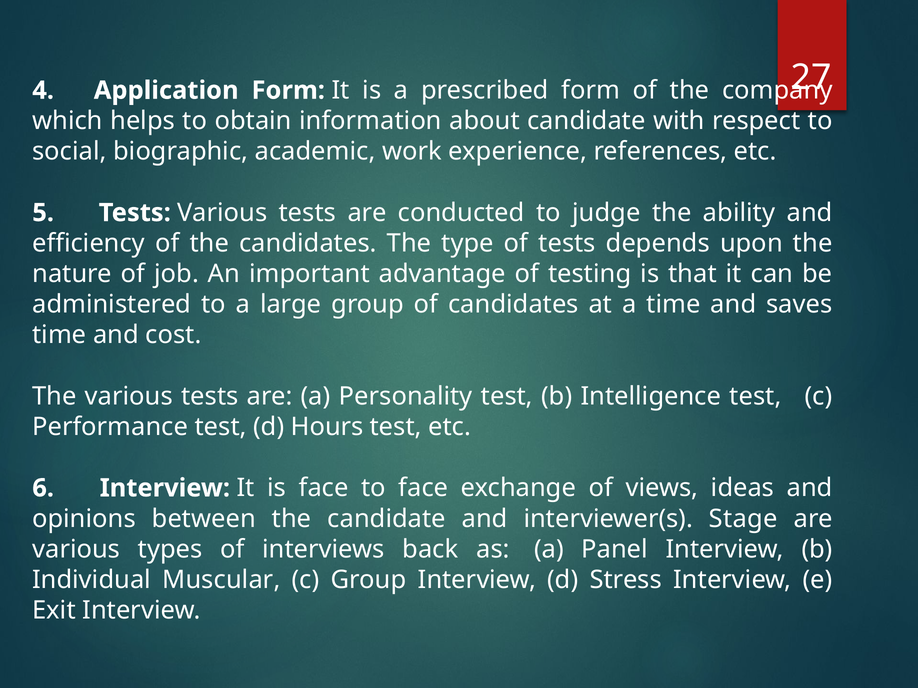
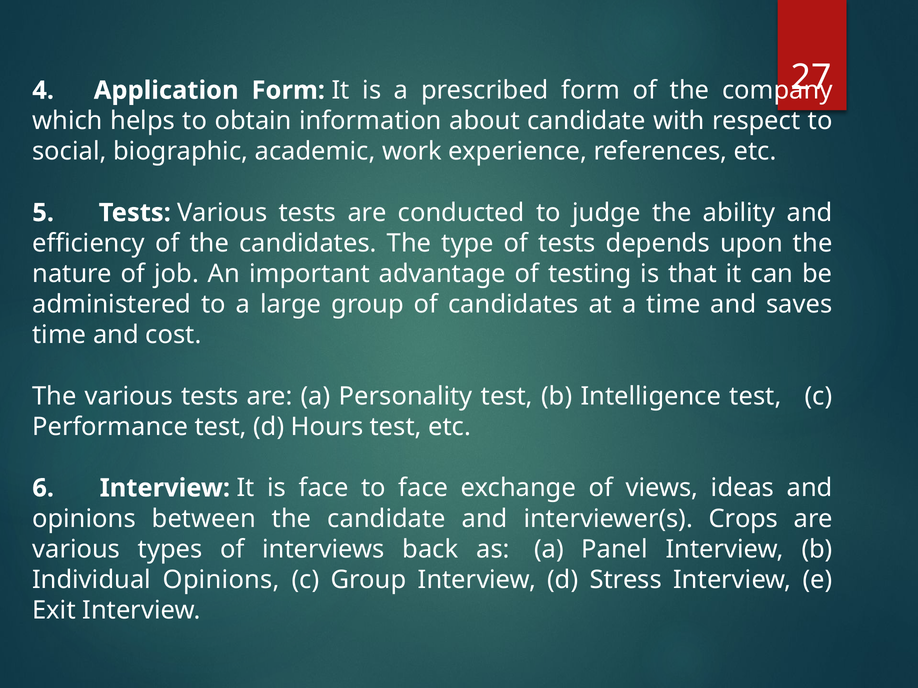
Stage: Stage -> Crops
Individual Muscular: Muscular -> Opinions
